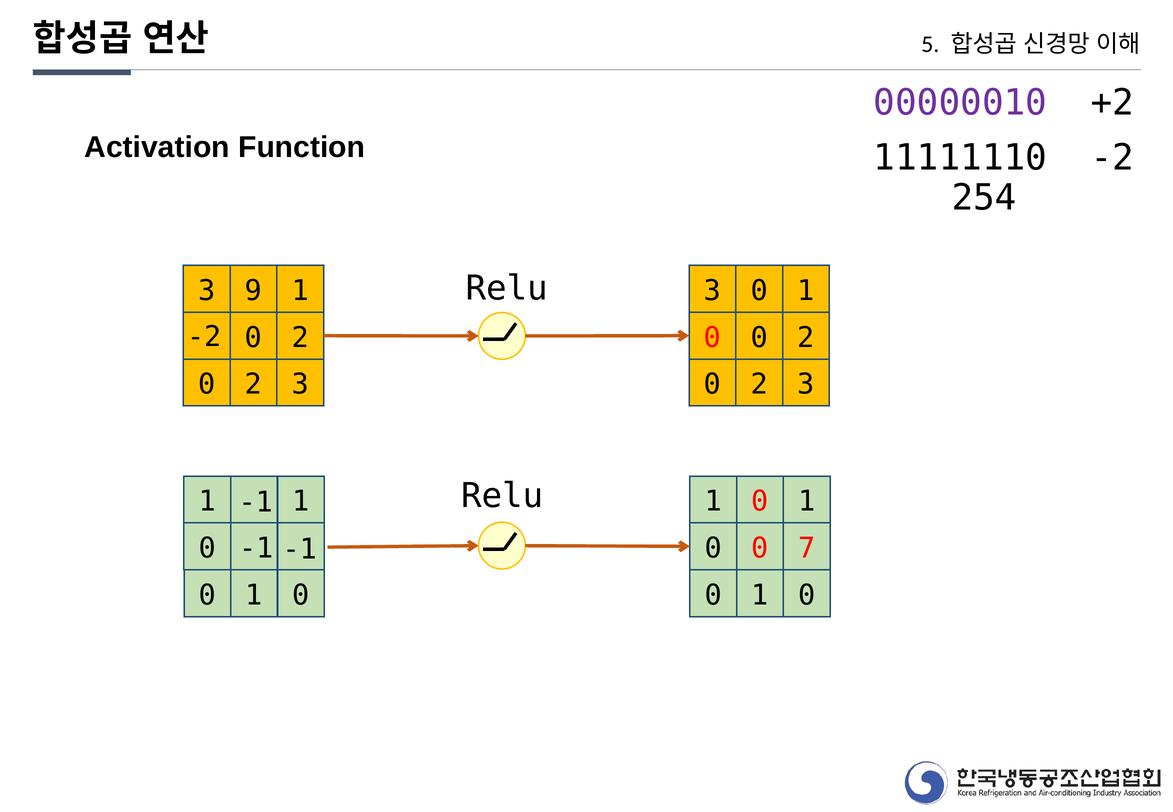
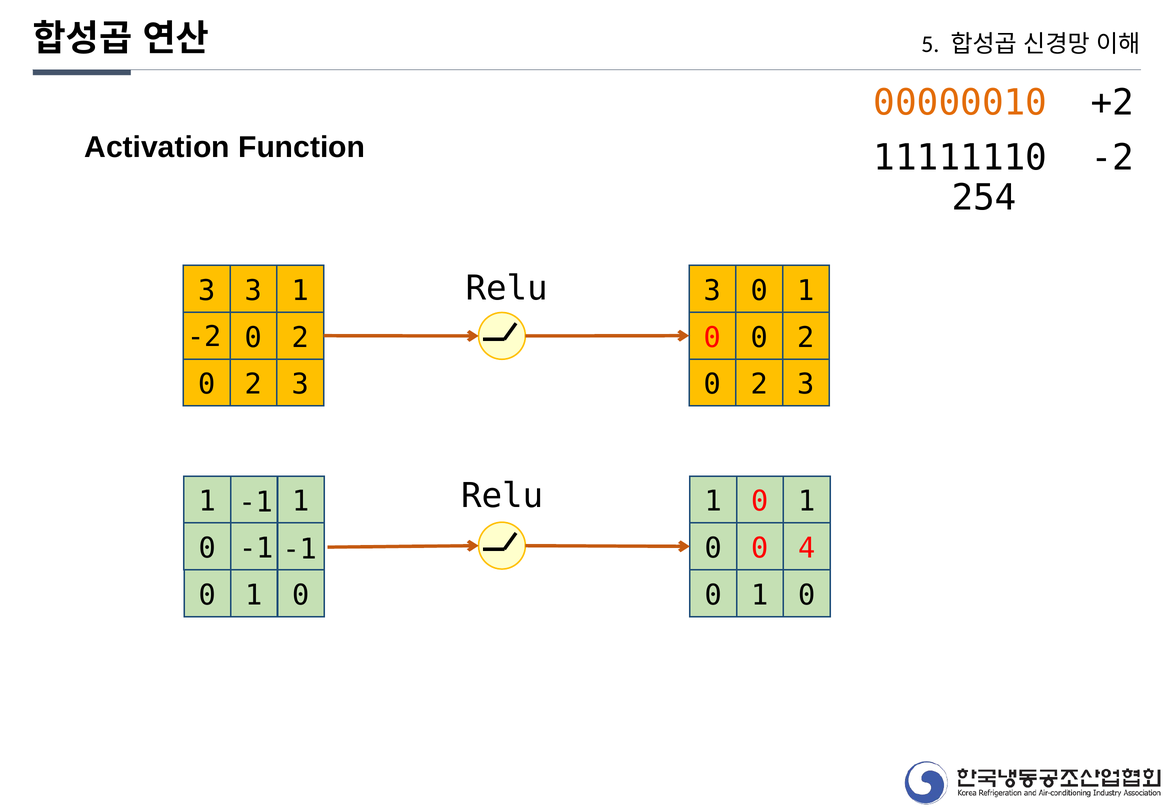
00000010 colour: purple -> orange
3 9: 9 -> 3
7: 7 -> 4
